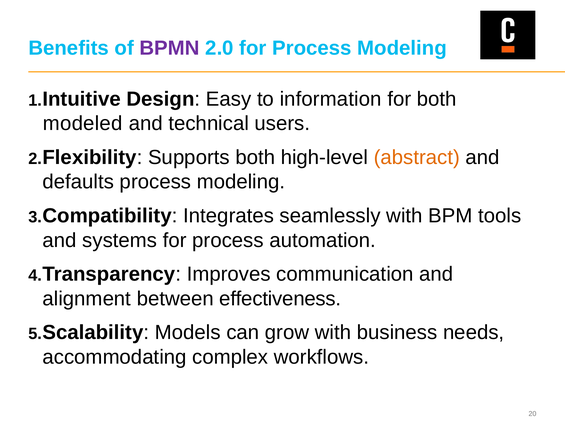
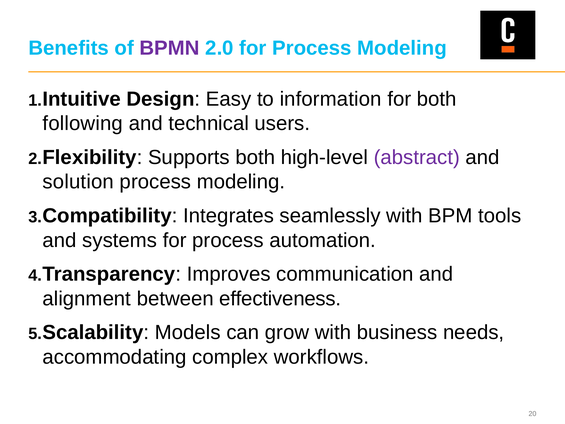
modeled: modeled -> following
abstract colour: orange -> purple
defaults: defaults -> solution
